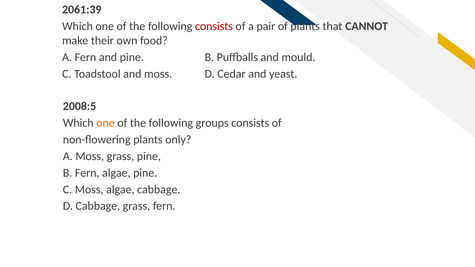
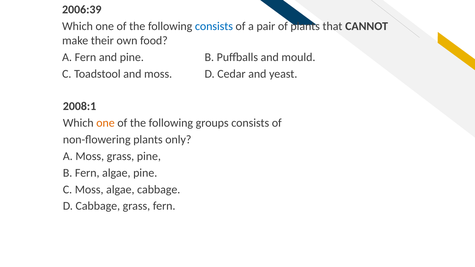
2061:39: 2061:39 -> 2006:39
consists at (214, 26) colour: red -> blue
2008:5: 2008:5 -> 2008:1
